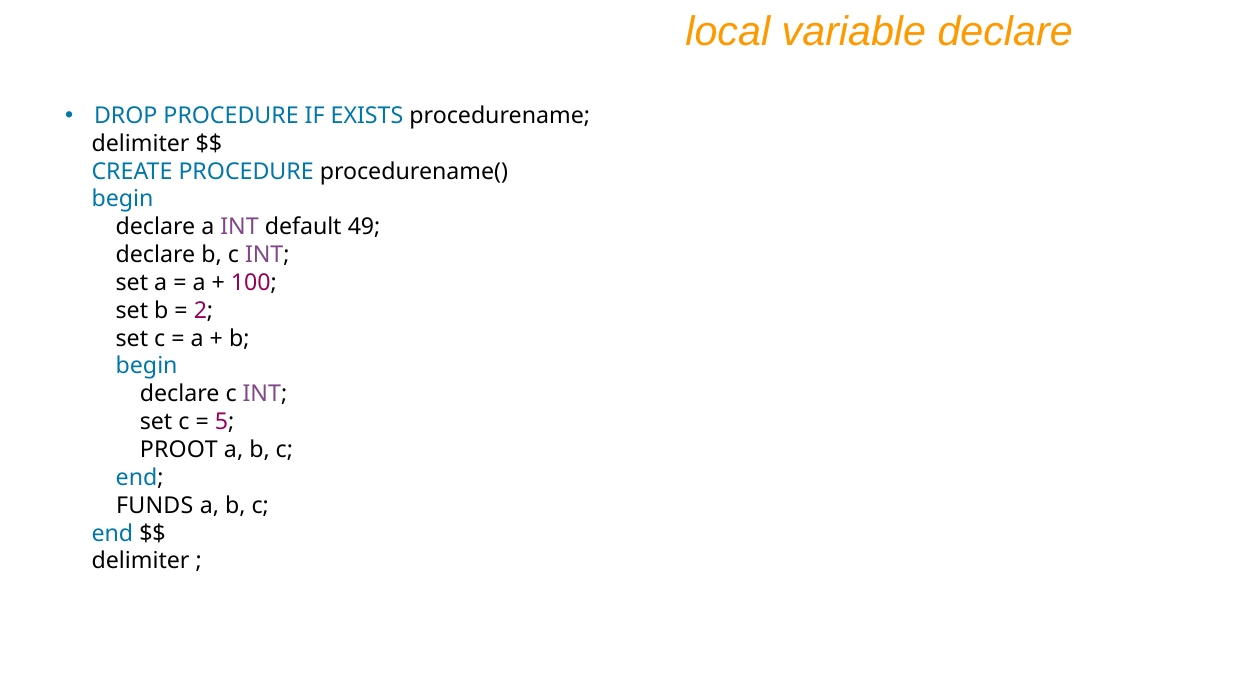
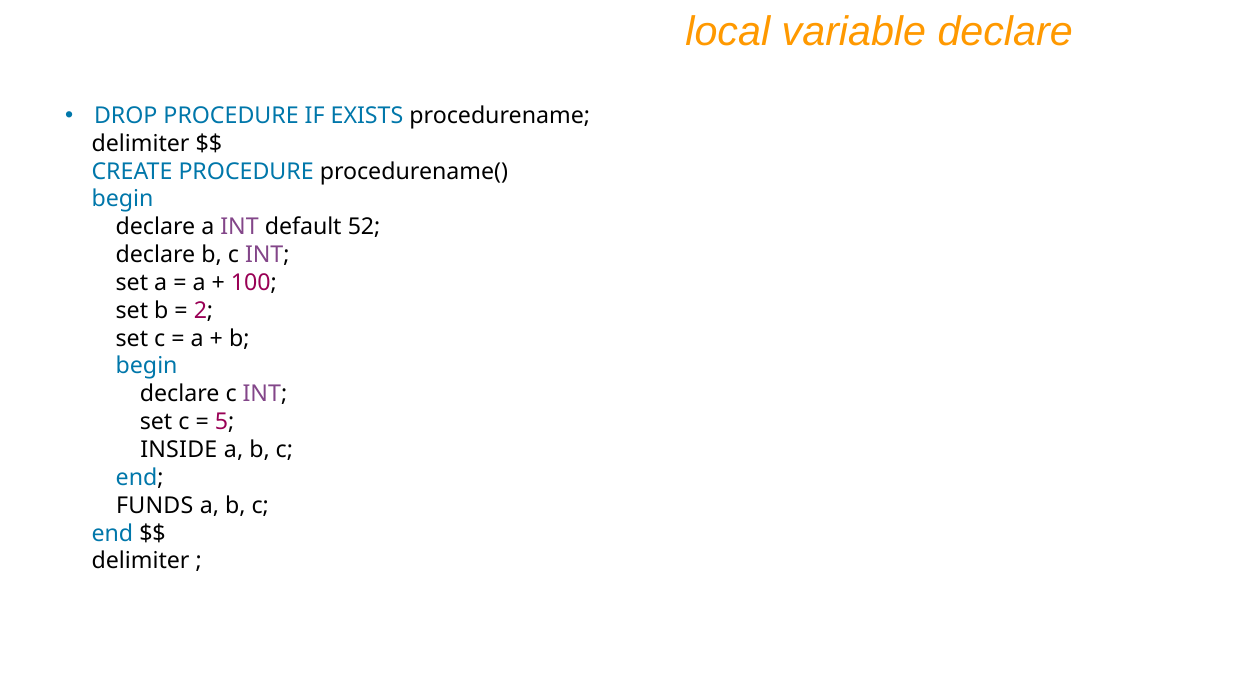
49: 49 -> 52
PROOT: PROOT -> INSIDE
